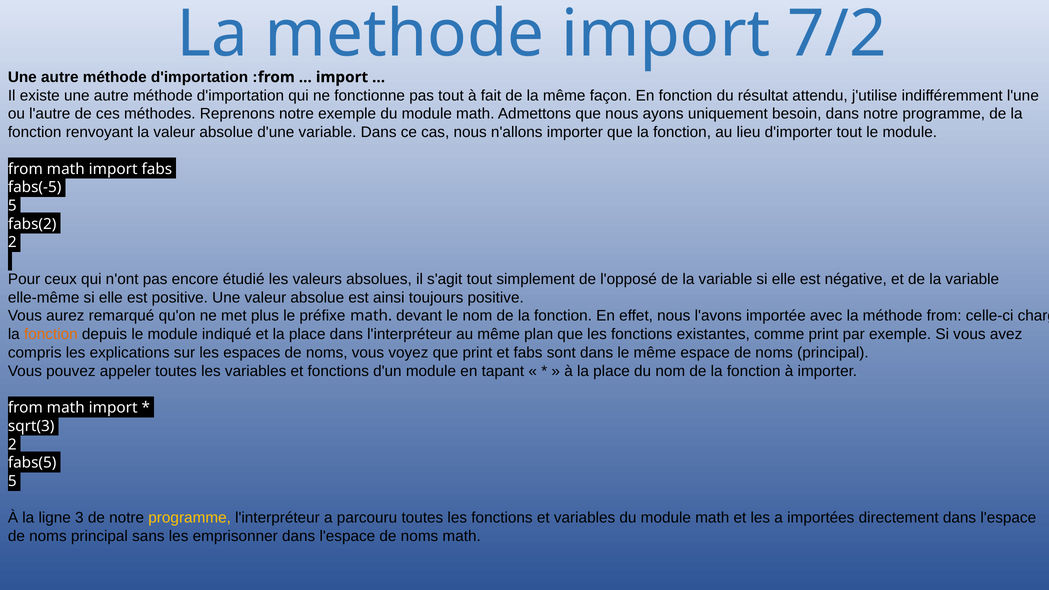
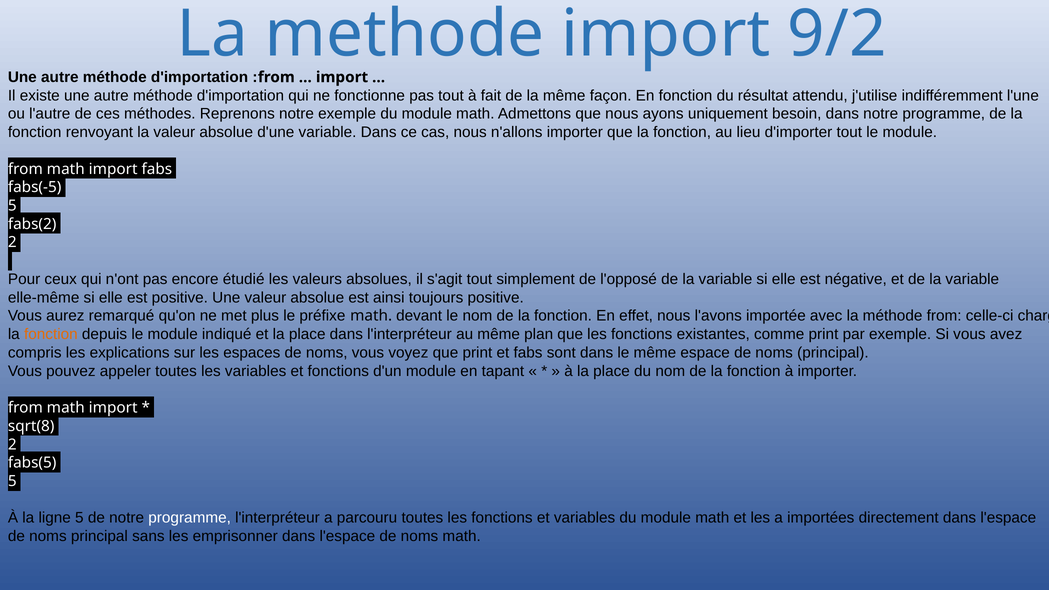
7/2: 7/2 -> 9/2
sqrt(3: sqrt(3 -> sqrt(8
ligne 3: 3 -> 5
programme at (190, 518) colour: yellow -> white
